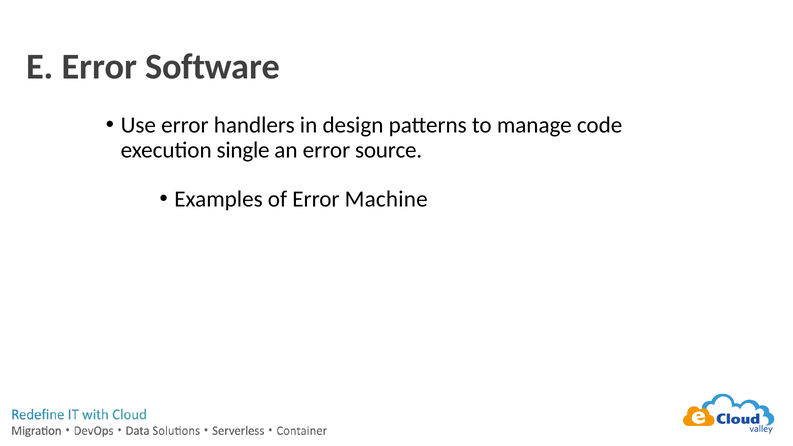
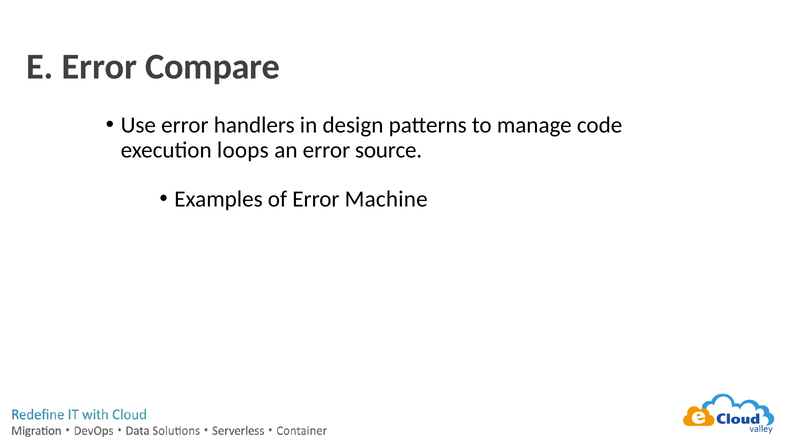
Software: Software -> Compare
single: single -> loops
